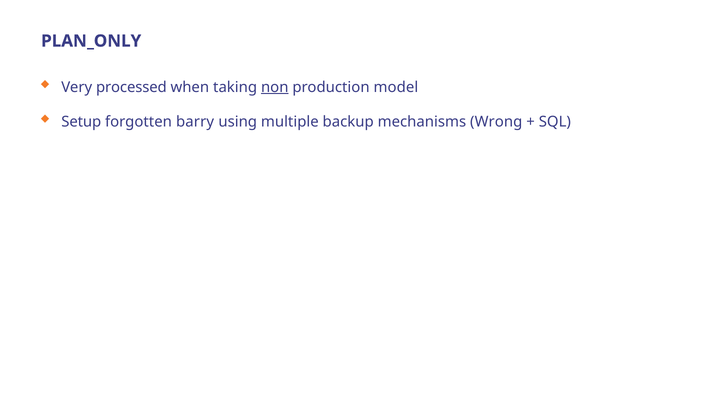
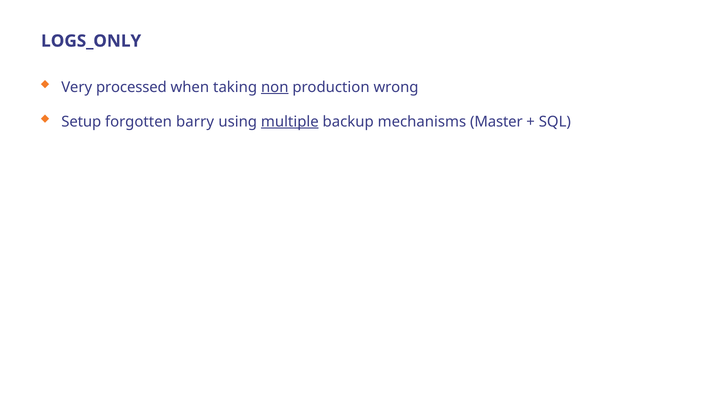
PLAN_ONLY: PLAN_ONLY -> LOGS_ONLY
model: model -> wrong
multiple underline: none -> present
Wrong: Wrong -> Master
